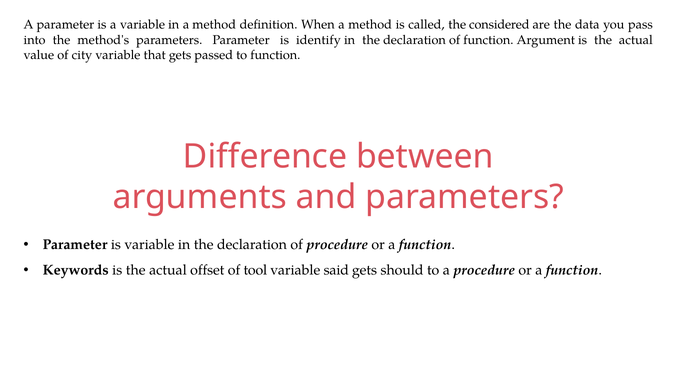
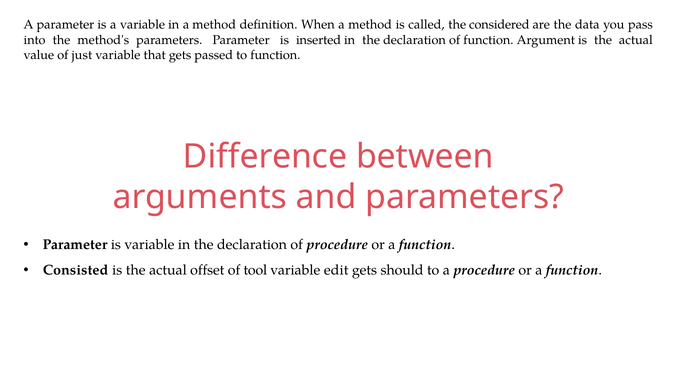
identify: identify -> inserted
city: city -> just
Keywords: Keywords -> Consisted
said: said -> edit
